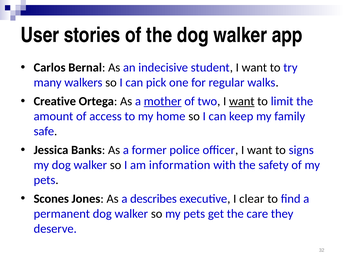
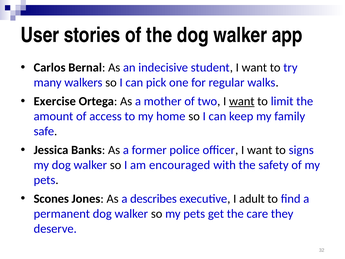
Creative: Creative -> Exercise
mother underline: present -> none
information: information -> encouraged
clear: clear -> adult
